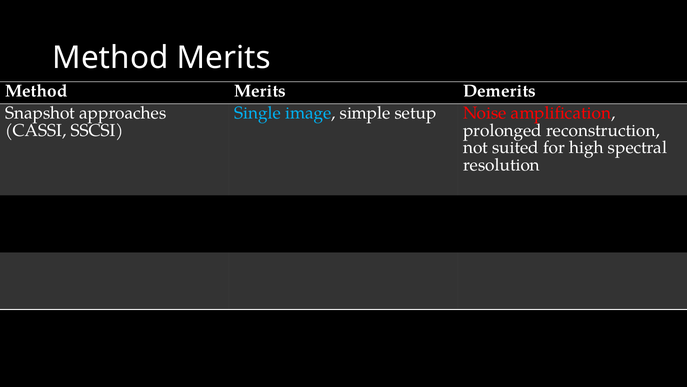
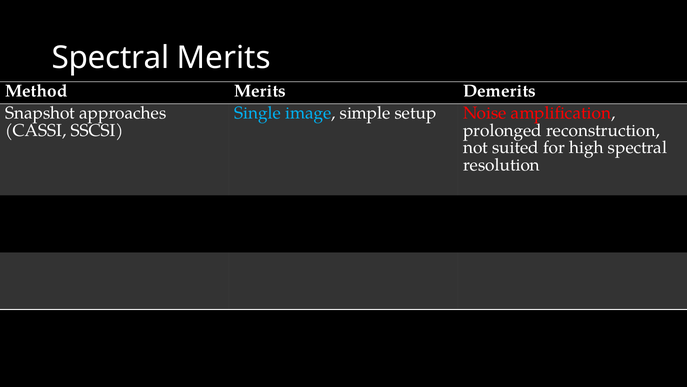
Method at (110, 58): Method -> Spectral
